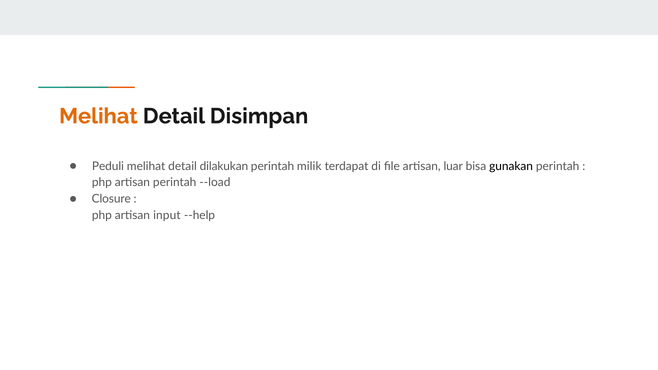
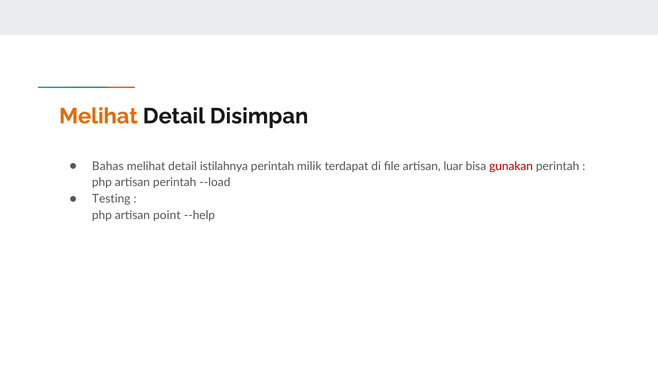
Peduli: Peduli -> Bahas
dilakukan: dilakukan -> istilahnya
gunakan colour: black -> red
Closure: Closure -> Testing
input: input -> point
